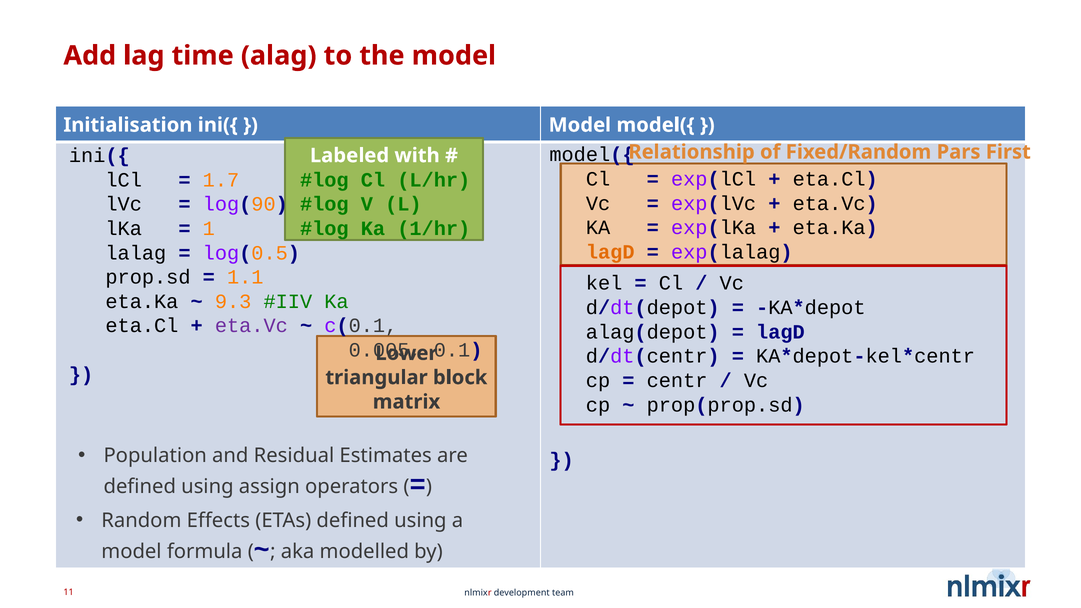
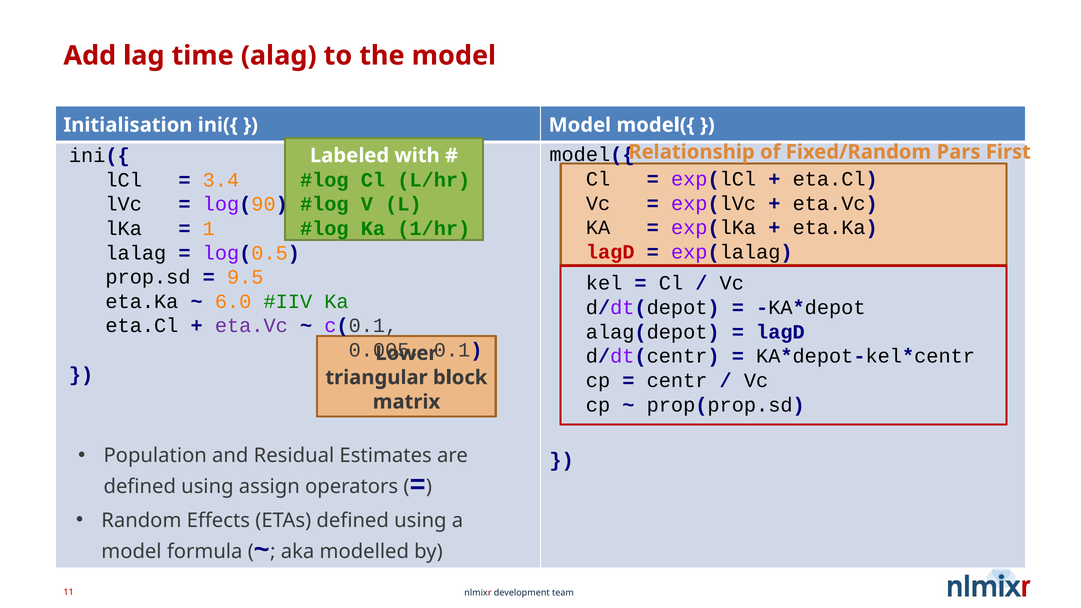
1.7: 1.7 -> 3.4
lagD at (610, 252) colour: orange -> red
1.1: 1.1 -> 9.5
9.3: 9.3 -> 6.0
